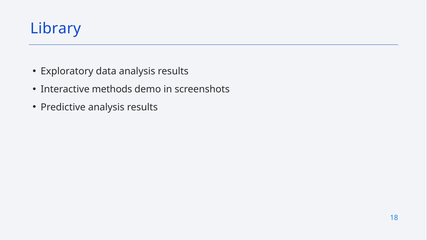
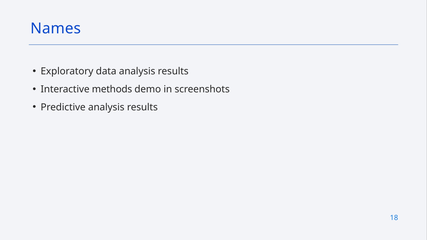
Library: Library -> Names
